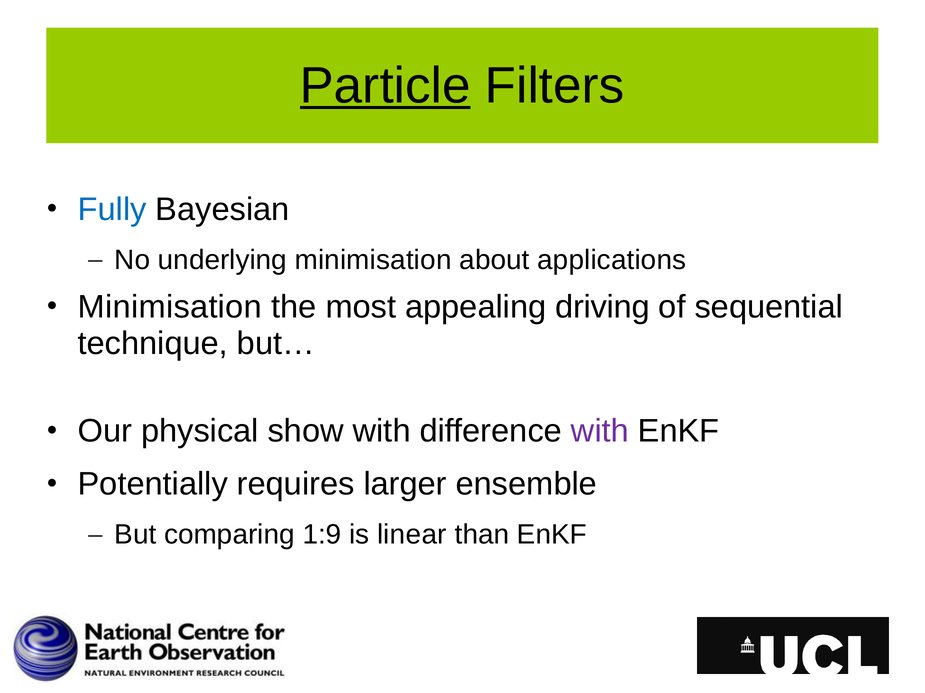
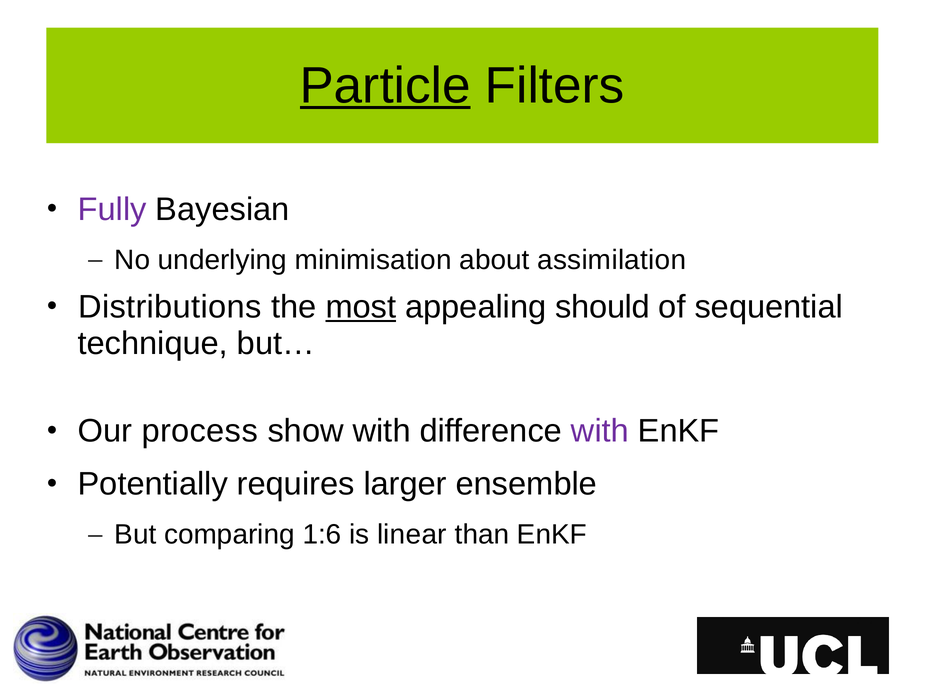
Fully colour: blue -> purple
applications: applications -> assimilation
Minimisation at (170, 307): Minimisation -> Distributions
most underline: none -> present
driving: driving -> should
physical: physical -> process
1:9: 1:9 -> 1:6
